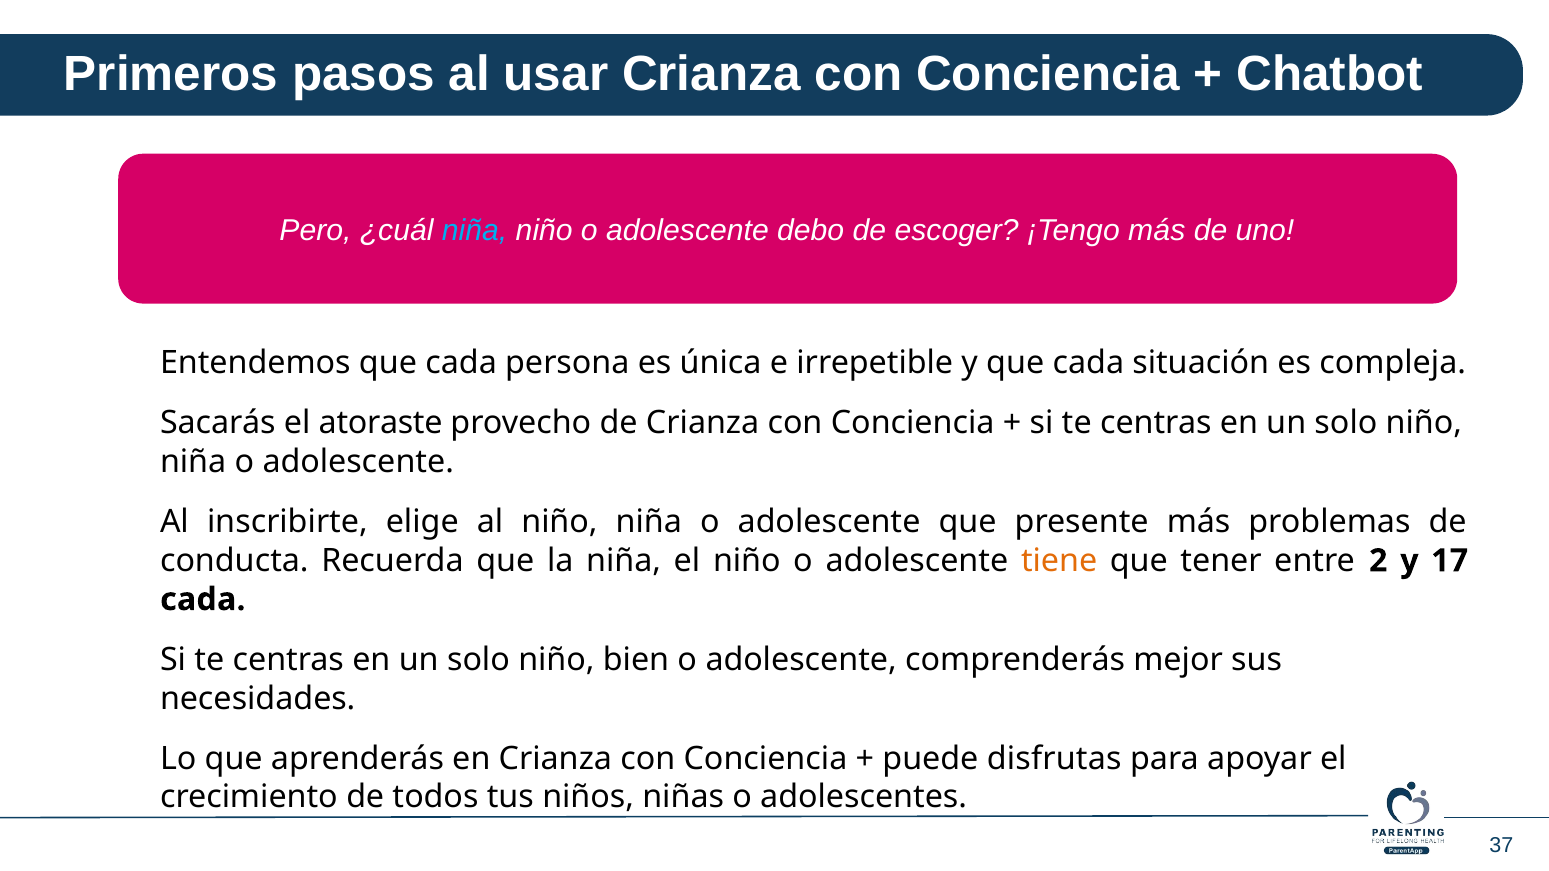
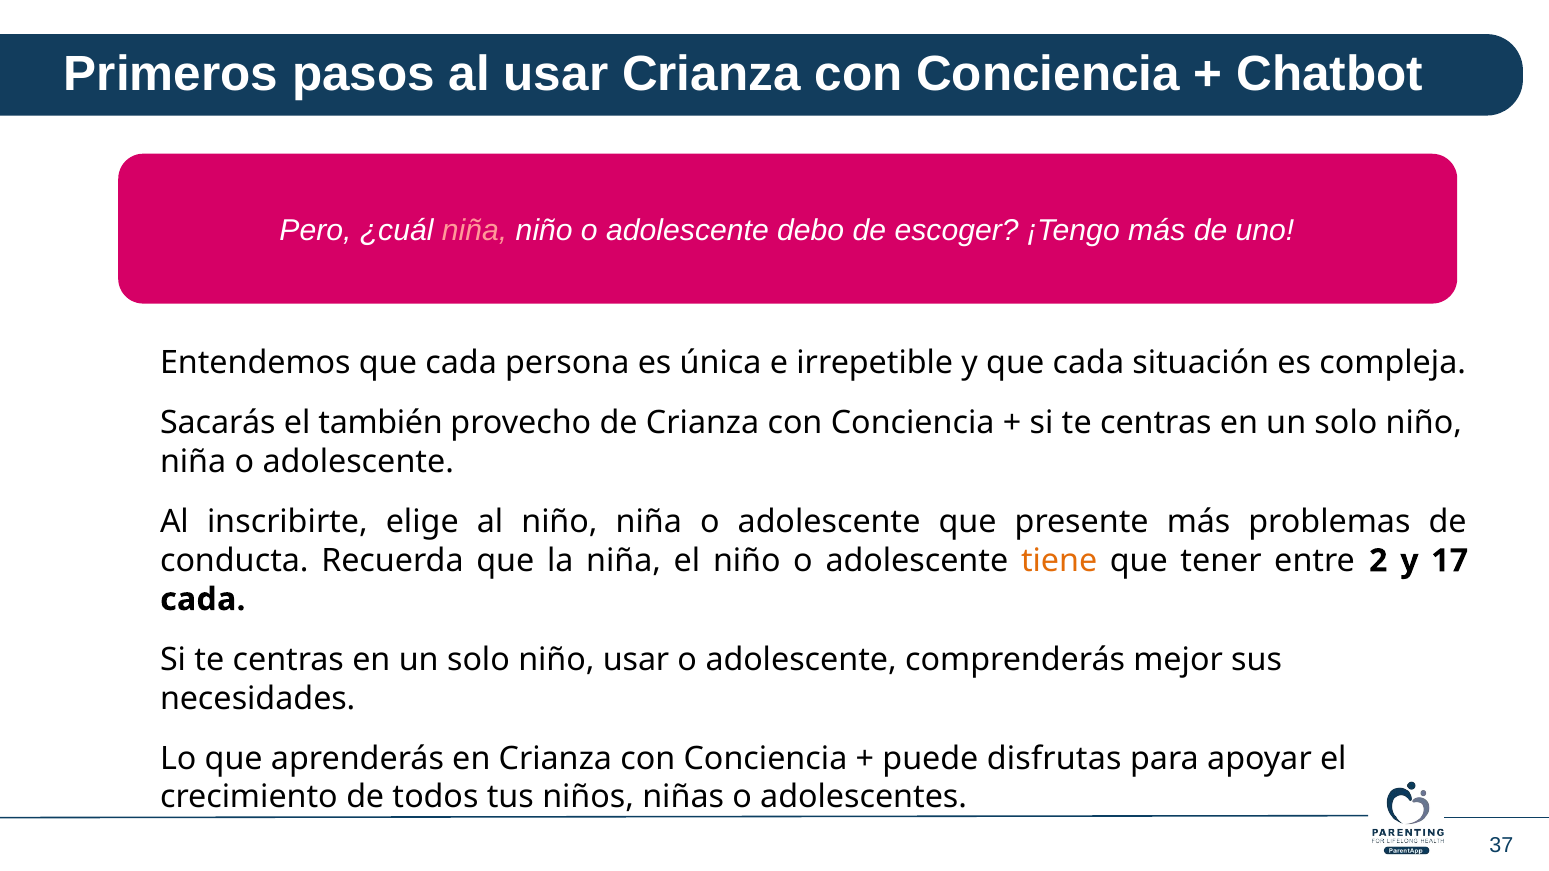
niña at (474, 231) colour: light blue -> pink
atoraste: atoraste -> también
niño bien: bien -> usar
